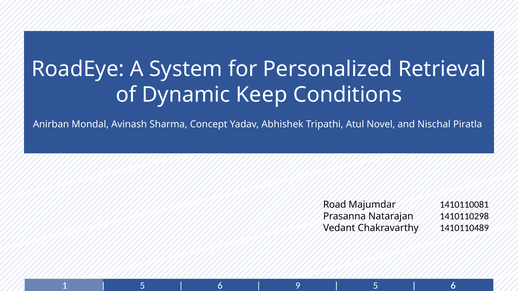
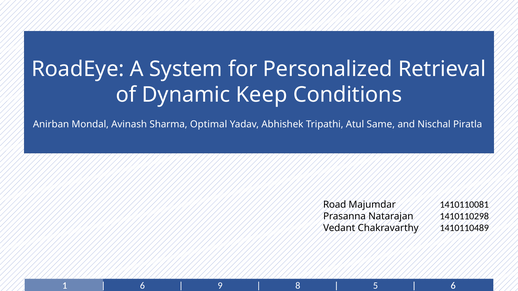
Concept: Concept -> Optimal
Novel: Novel -> Same
5 at (142, 286): 5 -> 6
6 at (220, 286): 6 -> 9
9: 9 -> 8
